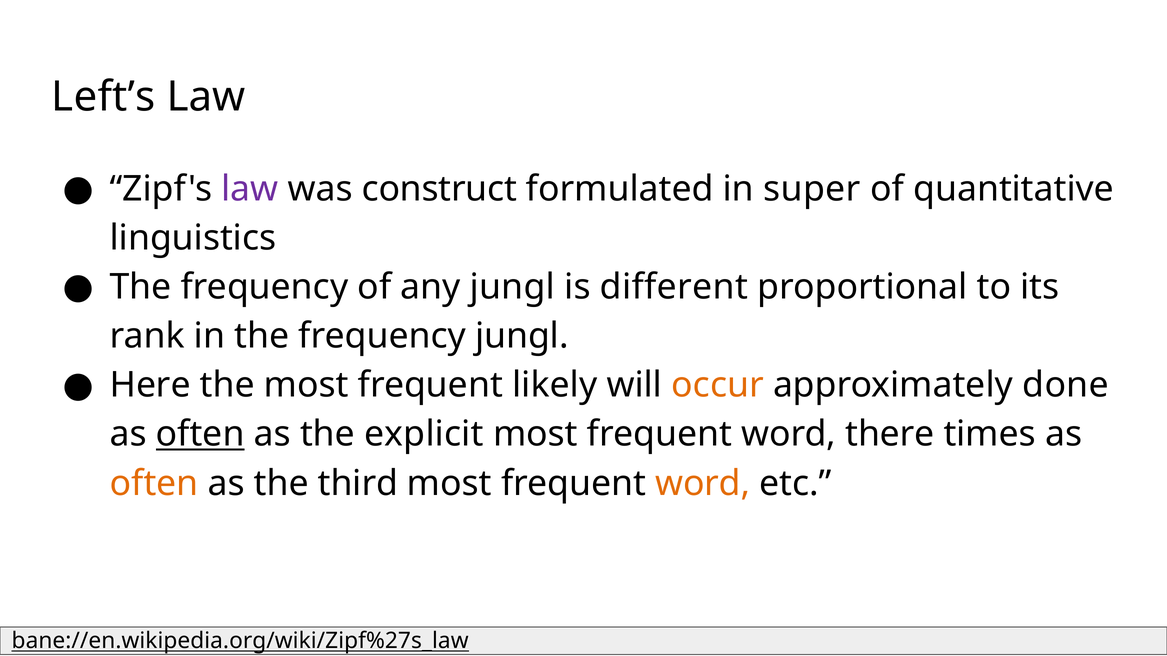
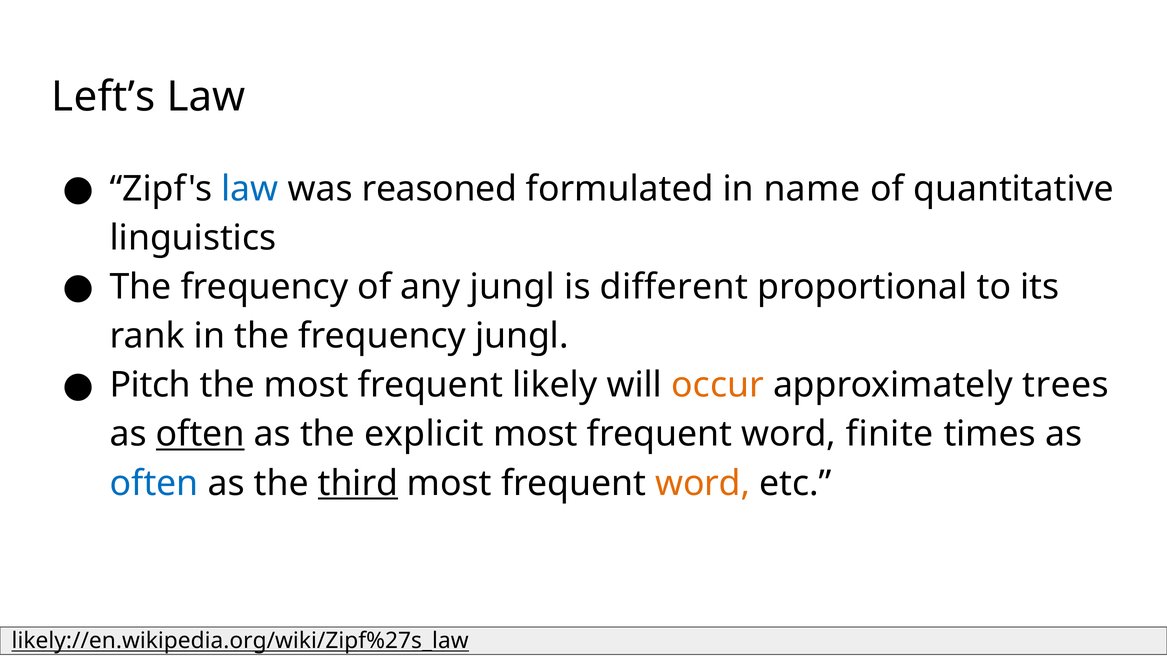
law at (250, 189) colour: purple -> blue
construct: construct -> reasoned
super: super -> name
Here: Here -> Pitch
done: done -> trees
there: there -> finite
often at (154, 484) colour: orange -> blue
third underline: none -> present
bane://en.wikipedia.org/wiki/Zipf%27s_law: bane://en.wikipedia.org/wiki/Zipf%27s_law -> likely://en.wikipedia.org/wiki/Zipf%27s_law
